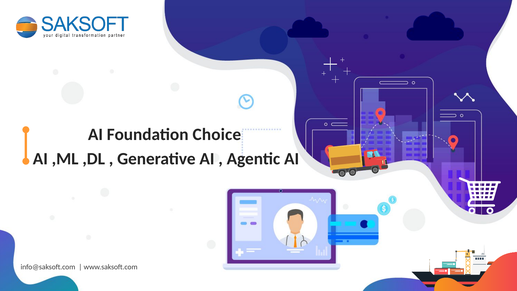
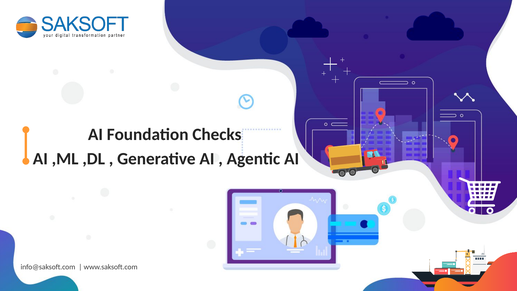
Choice: Choice -> Checks
